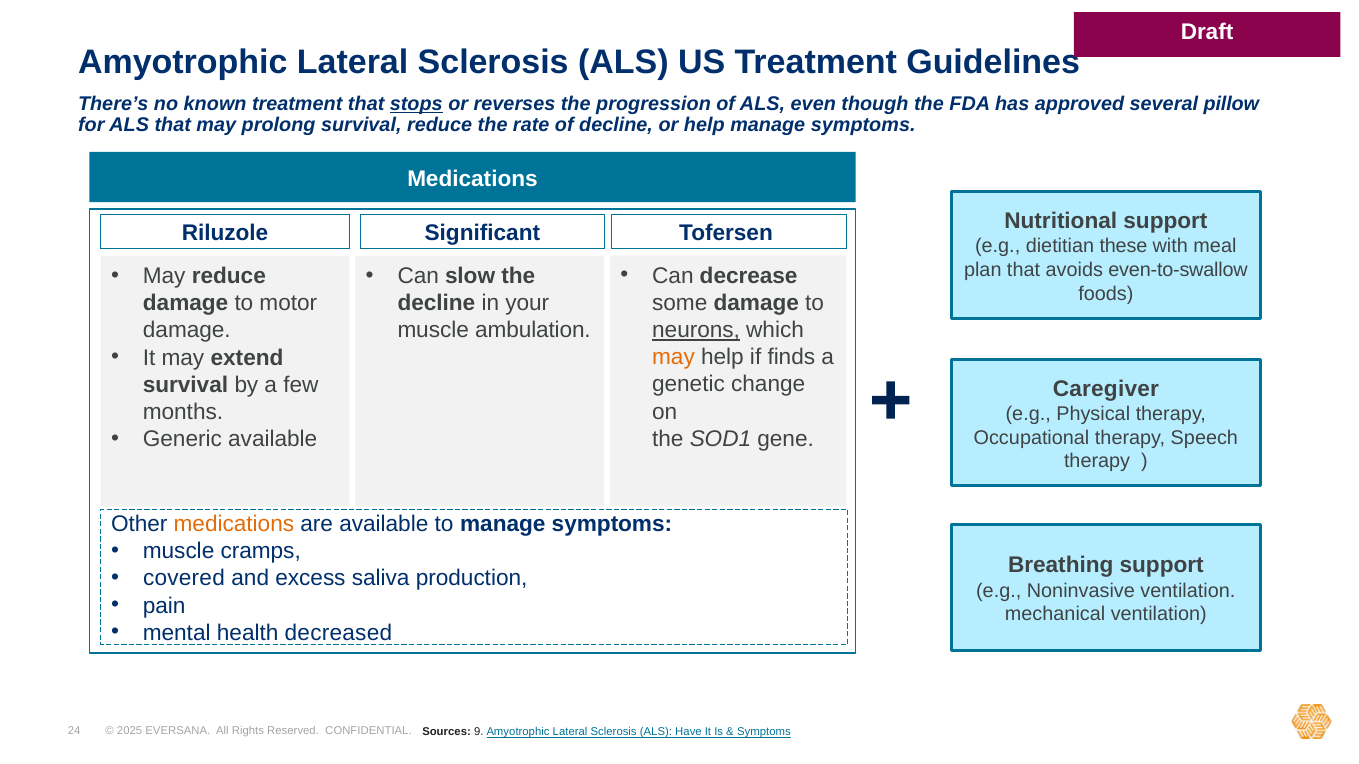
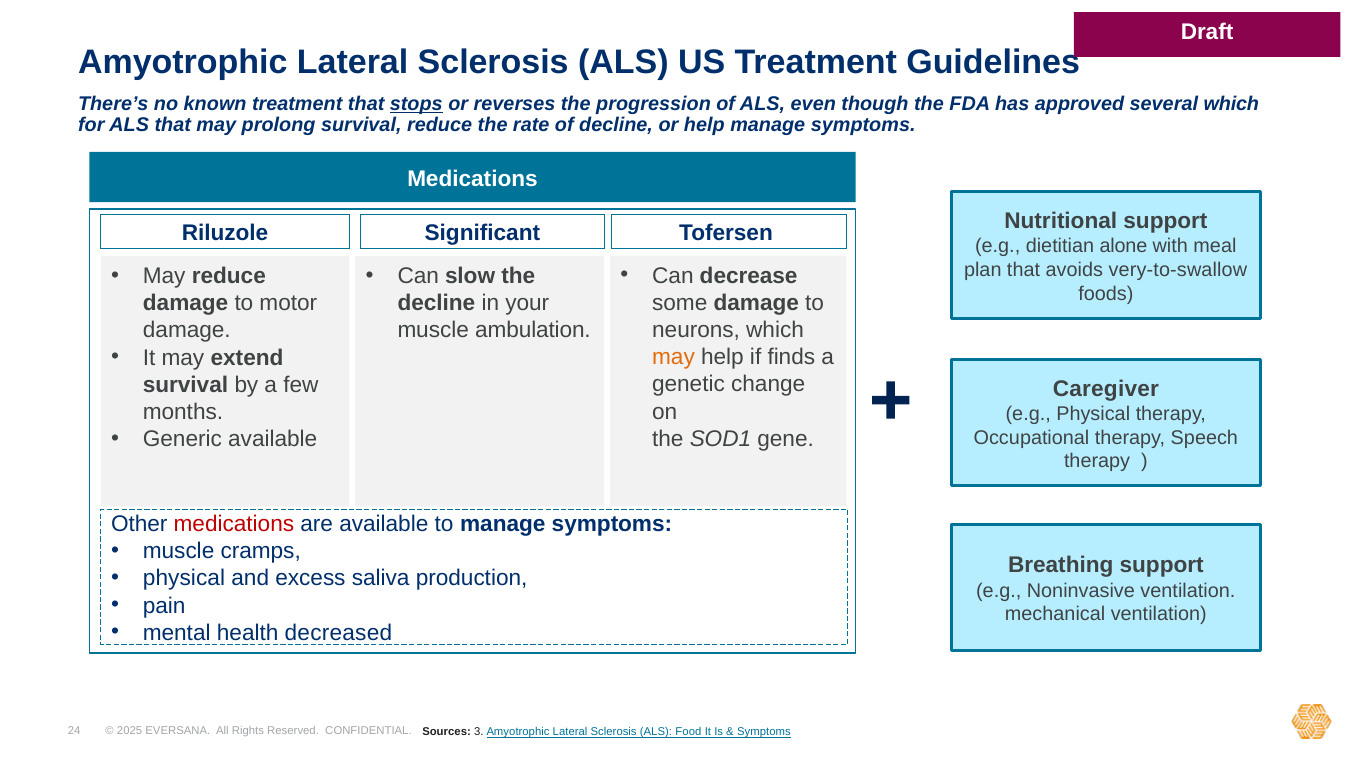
several pillow: pillow -> which
these: these -> alone
even-to-swallow: even-to-swallow -> very-to-swallow
neurons underline: present -> none
medications at (234, 525) colour: orange -> red
covered at (184, 579): covered -> physical
9: 9 -> 3
Have: Have -> Food
